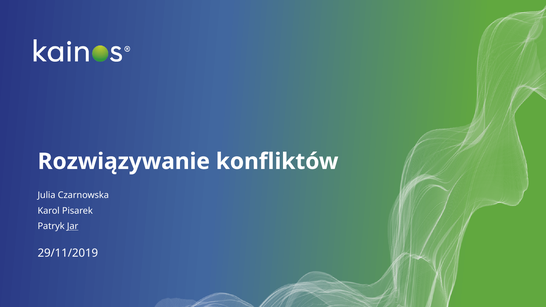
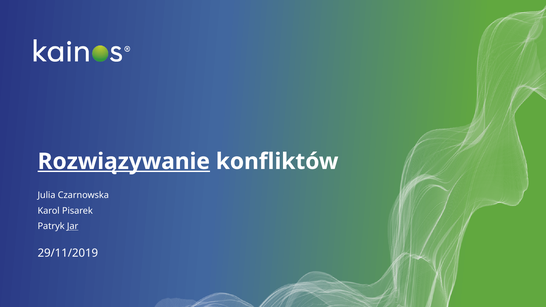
Rozwiązywanie underline: none -> present
